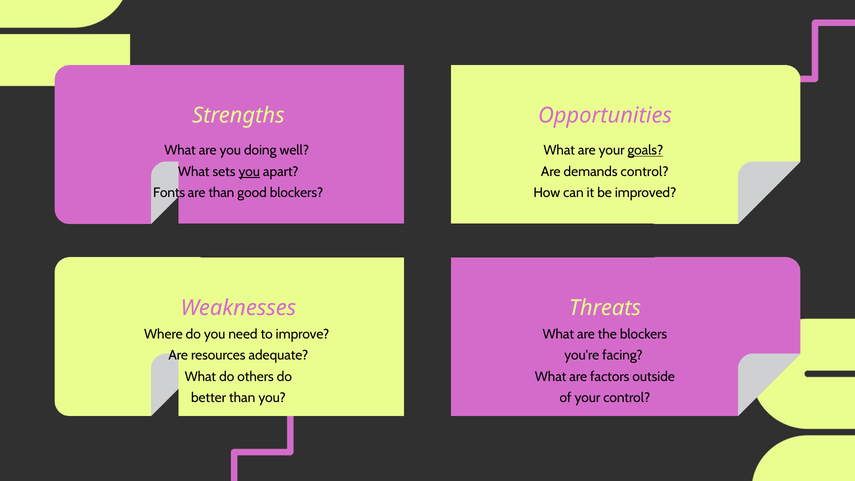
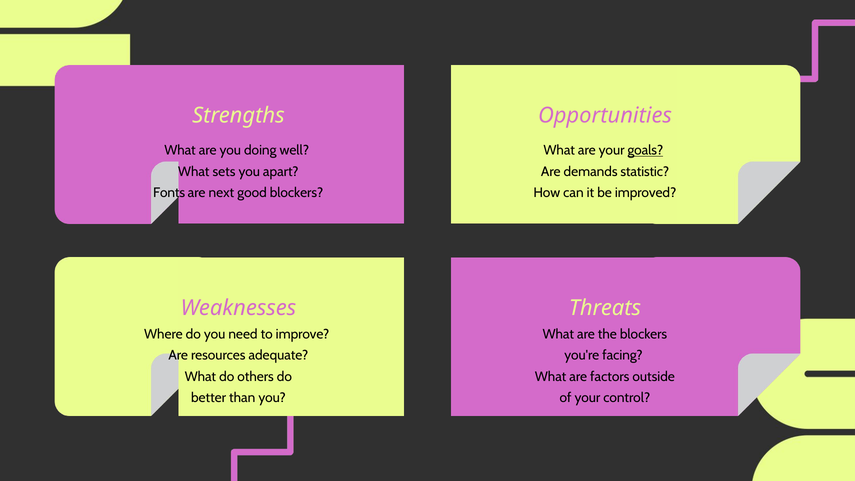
you at (249, 172) underline: present -> none
demands control: control -> statistic
are than: than -> next
